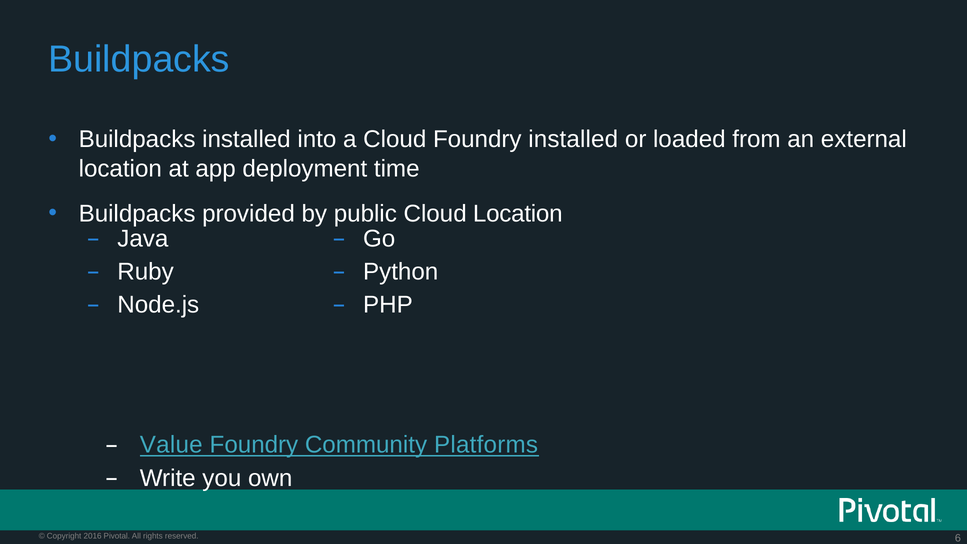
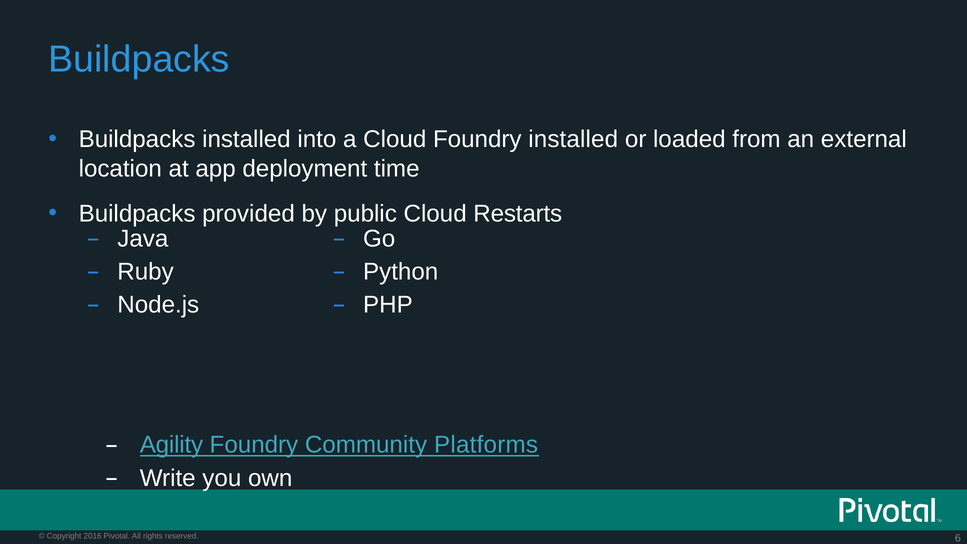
Cloud Location: Location -> Restarts
Value: Value -> Agility
